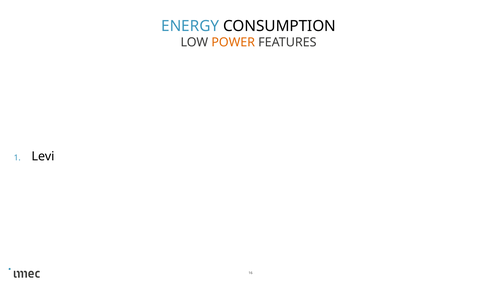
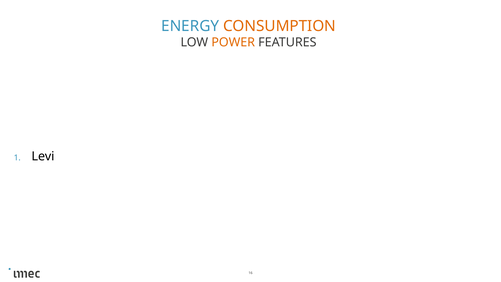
CONSUMPTION colour: black -> orange
